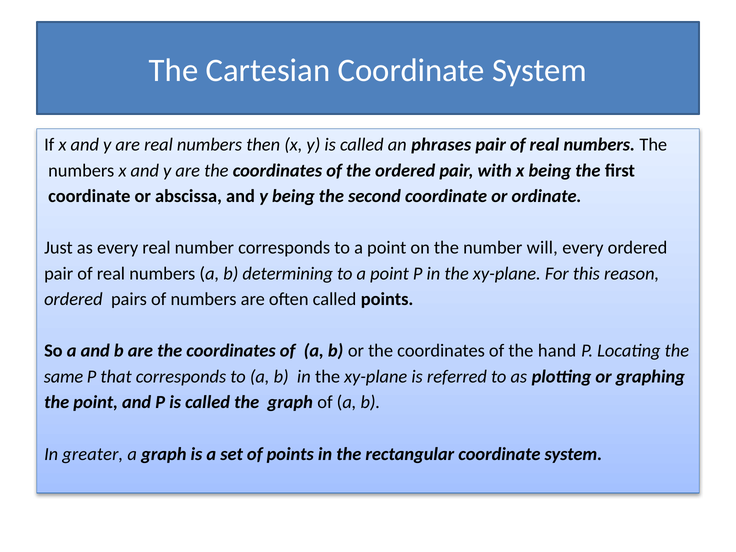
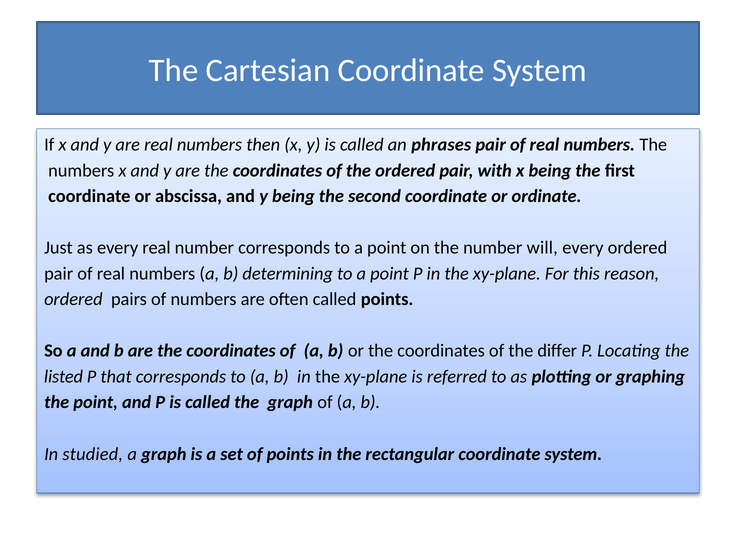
hand: hand -> differ
same: same -> listed
greater: greater -> studied
